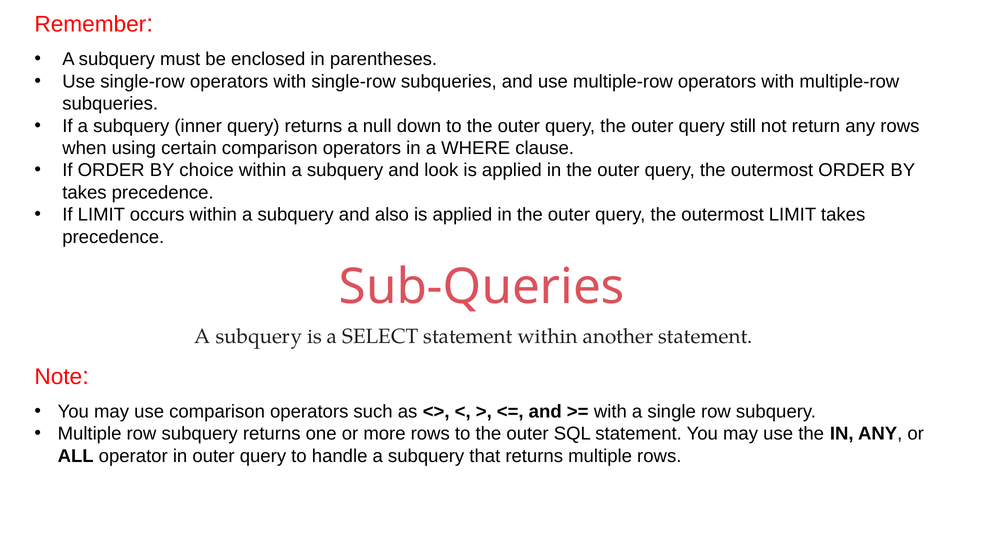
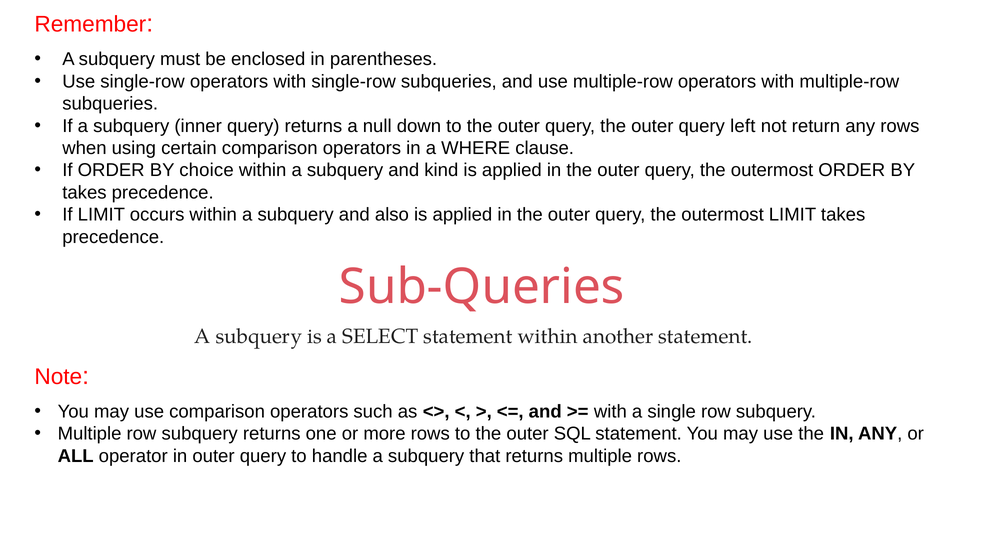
still: still -> left
look: look -> kind
